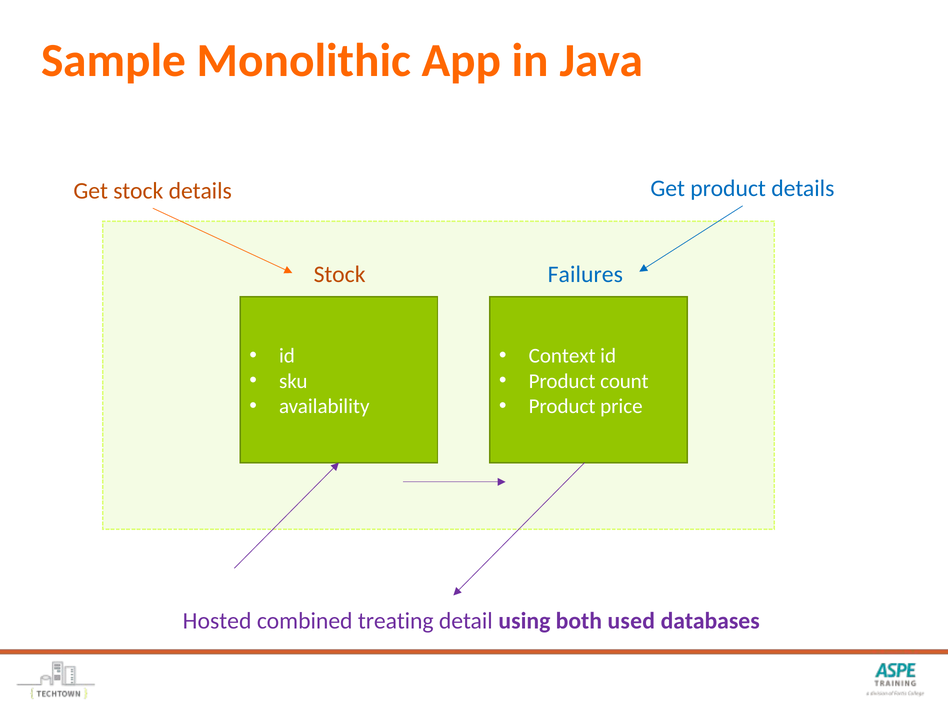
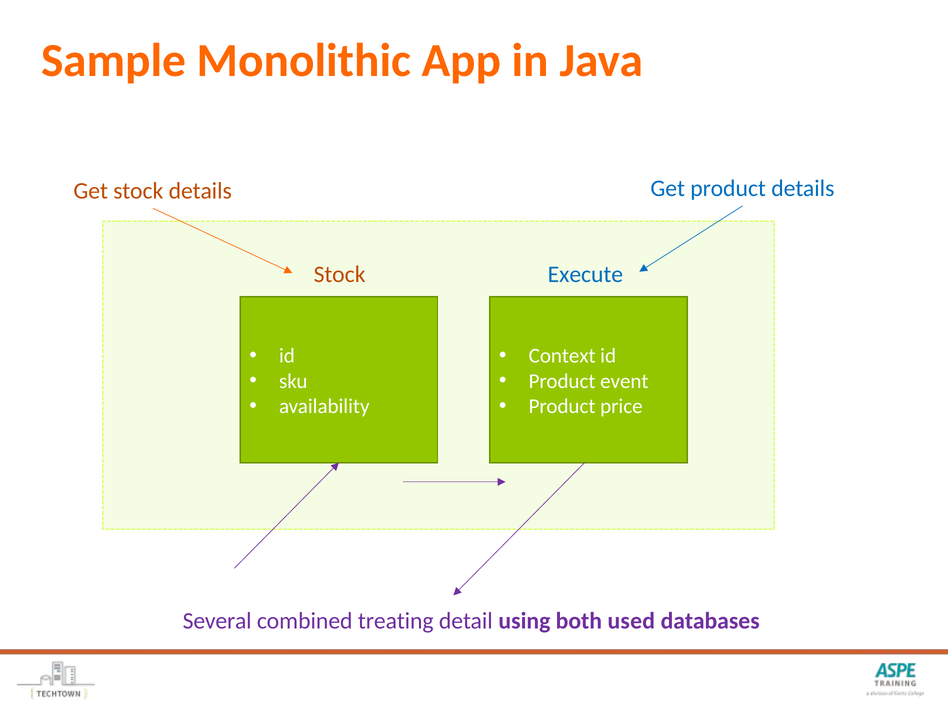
Failures: Failures -> Execute
count: count -> event
Hosted: Hosted -> Several
